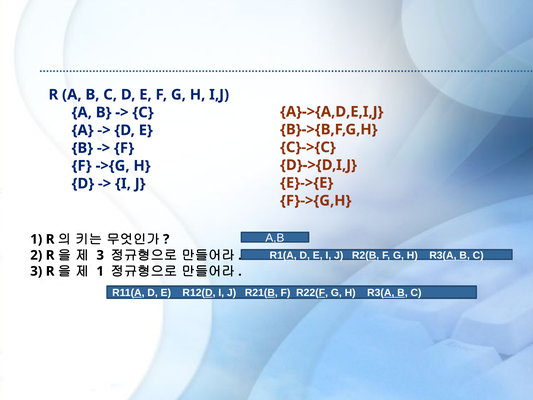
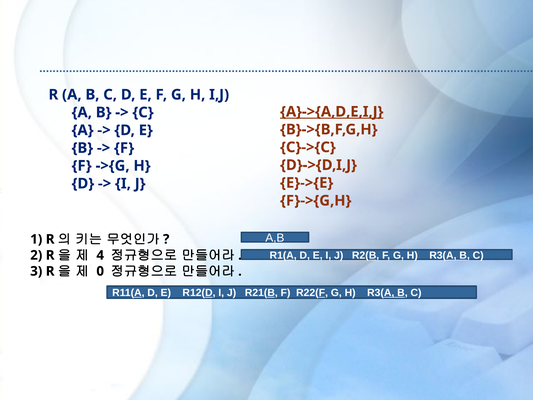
A}->{A,D,E,I,J underline: none -> present
3 at (100, 255): 3 -> 4
1 at (100, 271): 1 -> 0
